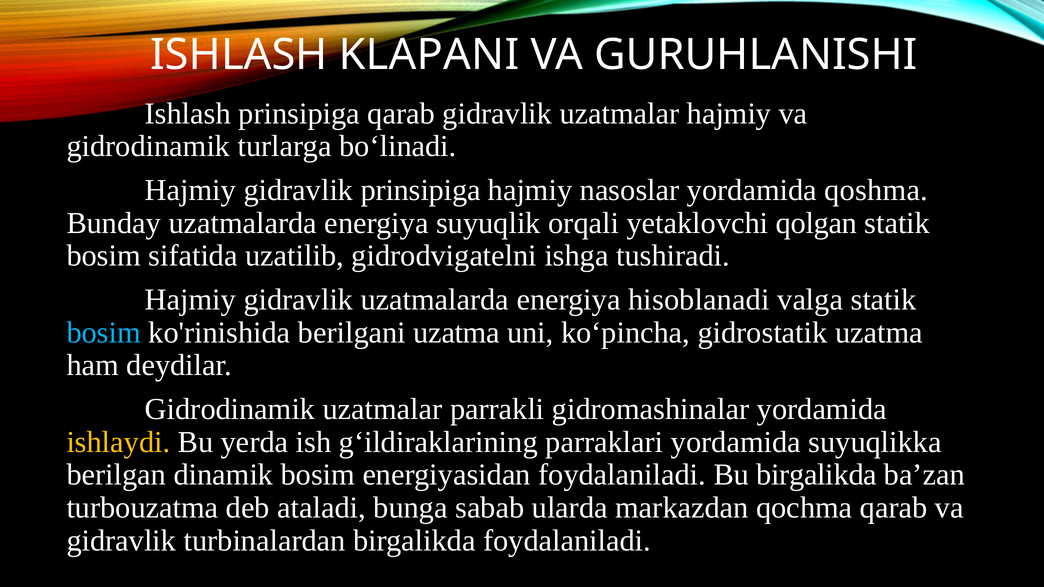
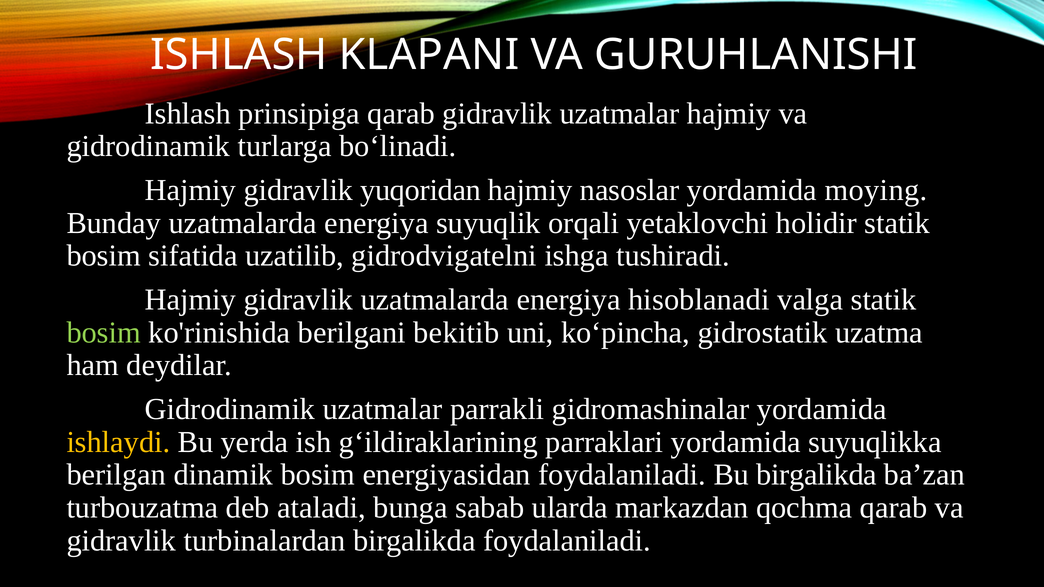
gidravlik prinsipiga: prinsipiga -> yuqoridan
qoshma: qoshma -> moying
qolgan: qolgan -> holidir
bosim at (104, 333) colour: light blue -> light green
berilgani uzatma: uzatma -> bekitib
